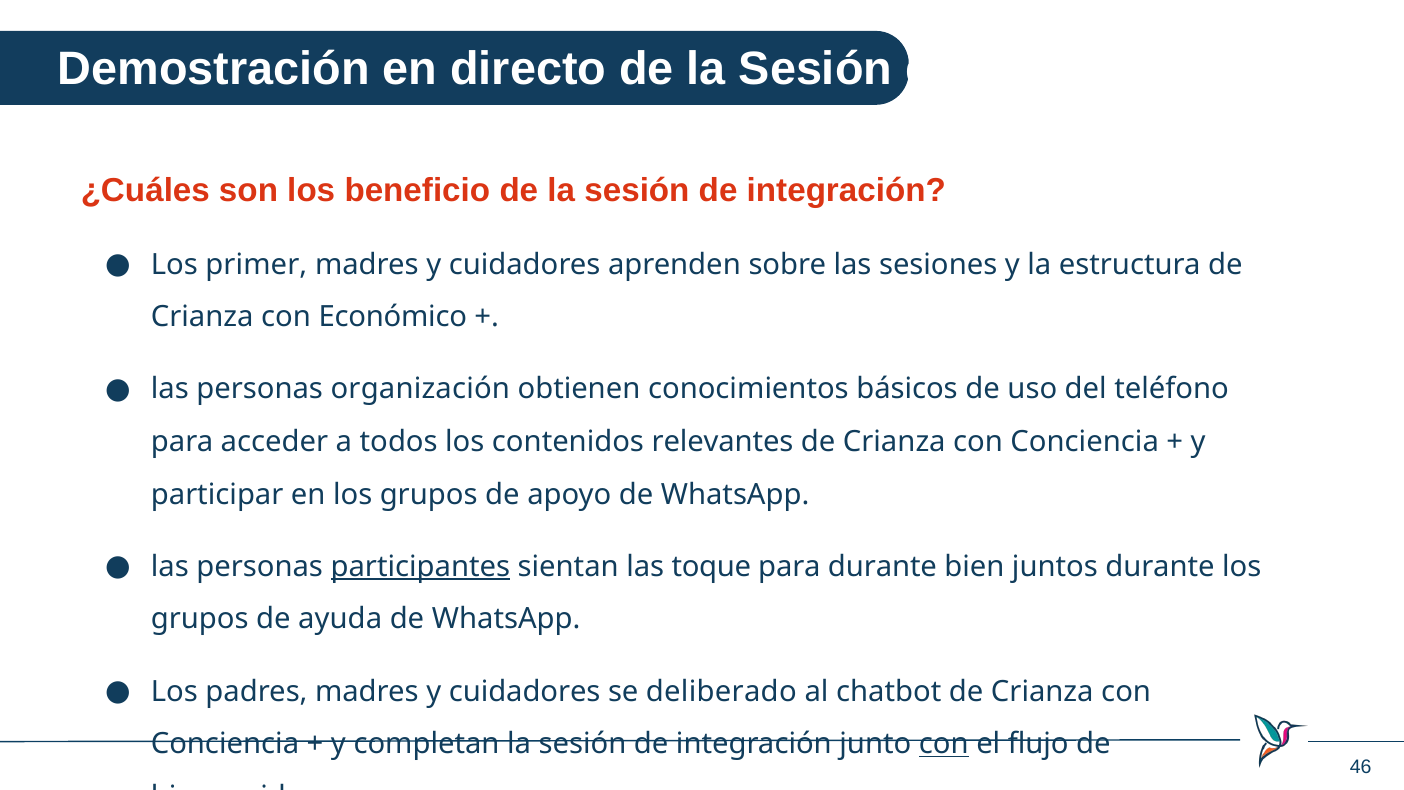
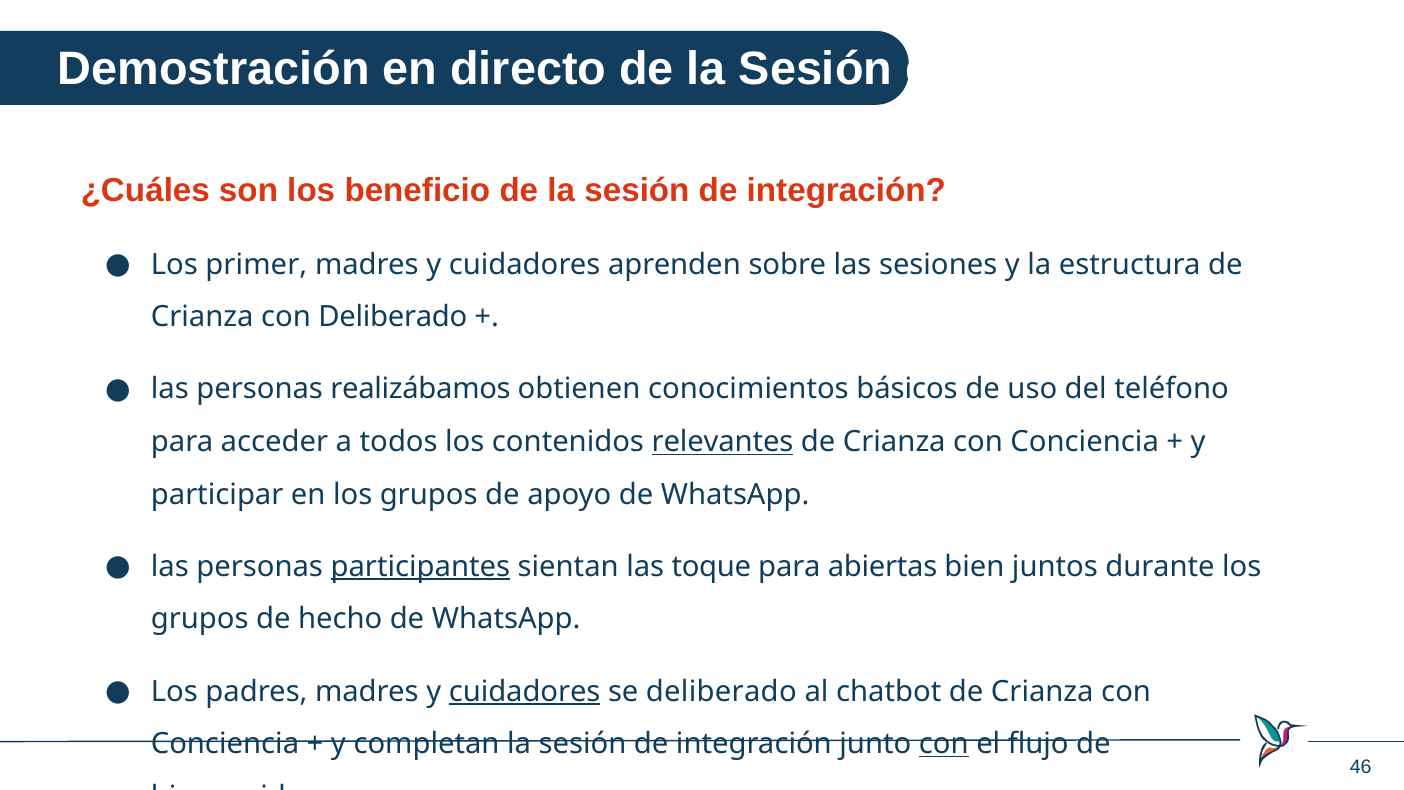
con Económico: Económico -> Deliberado
organización: organización -> realizábamos
relevantes underline: none -> present
para durante: durante -> abiertas
ayuda: ayuda -> hecho
cuidadores at (525, 691) underline: none -> present
